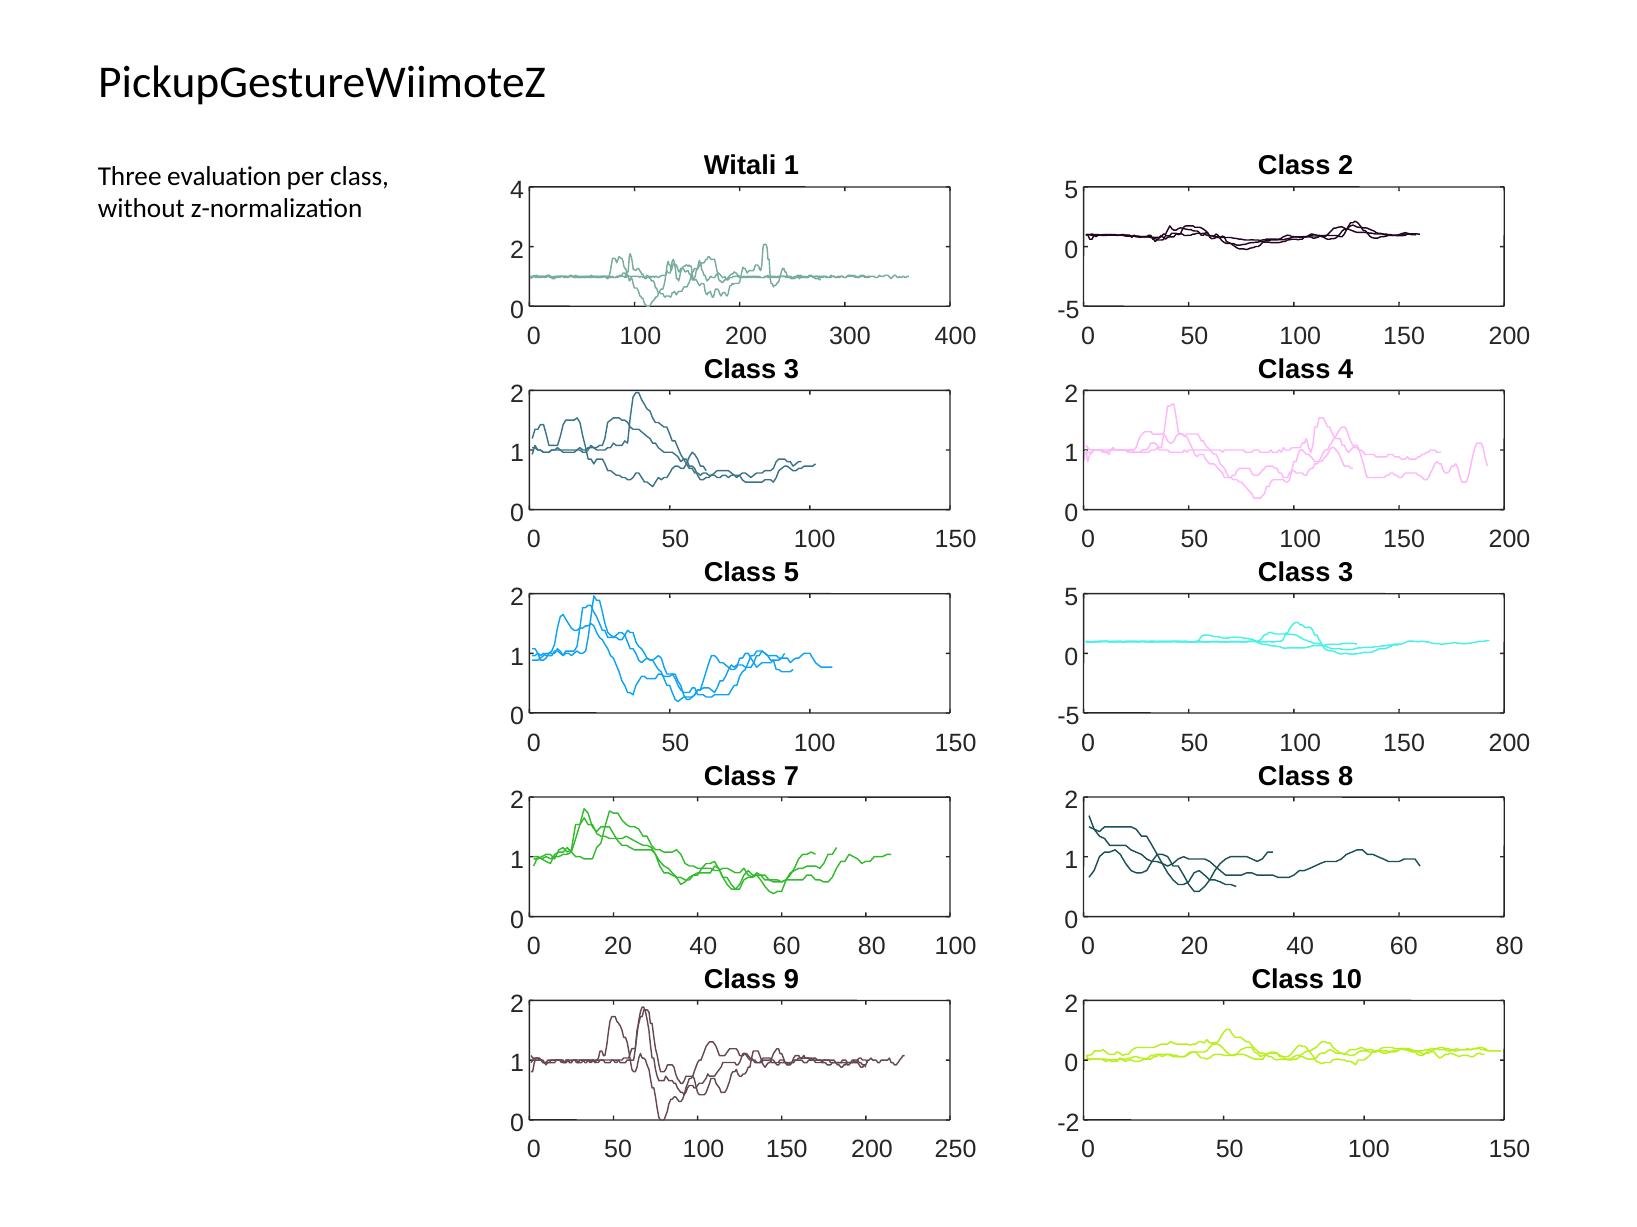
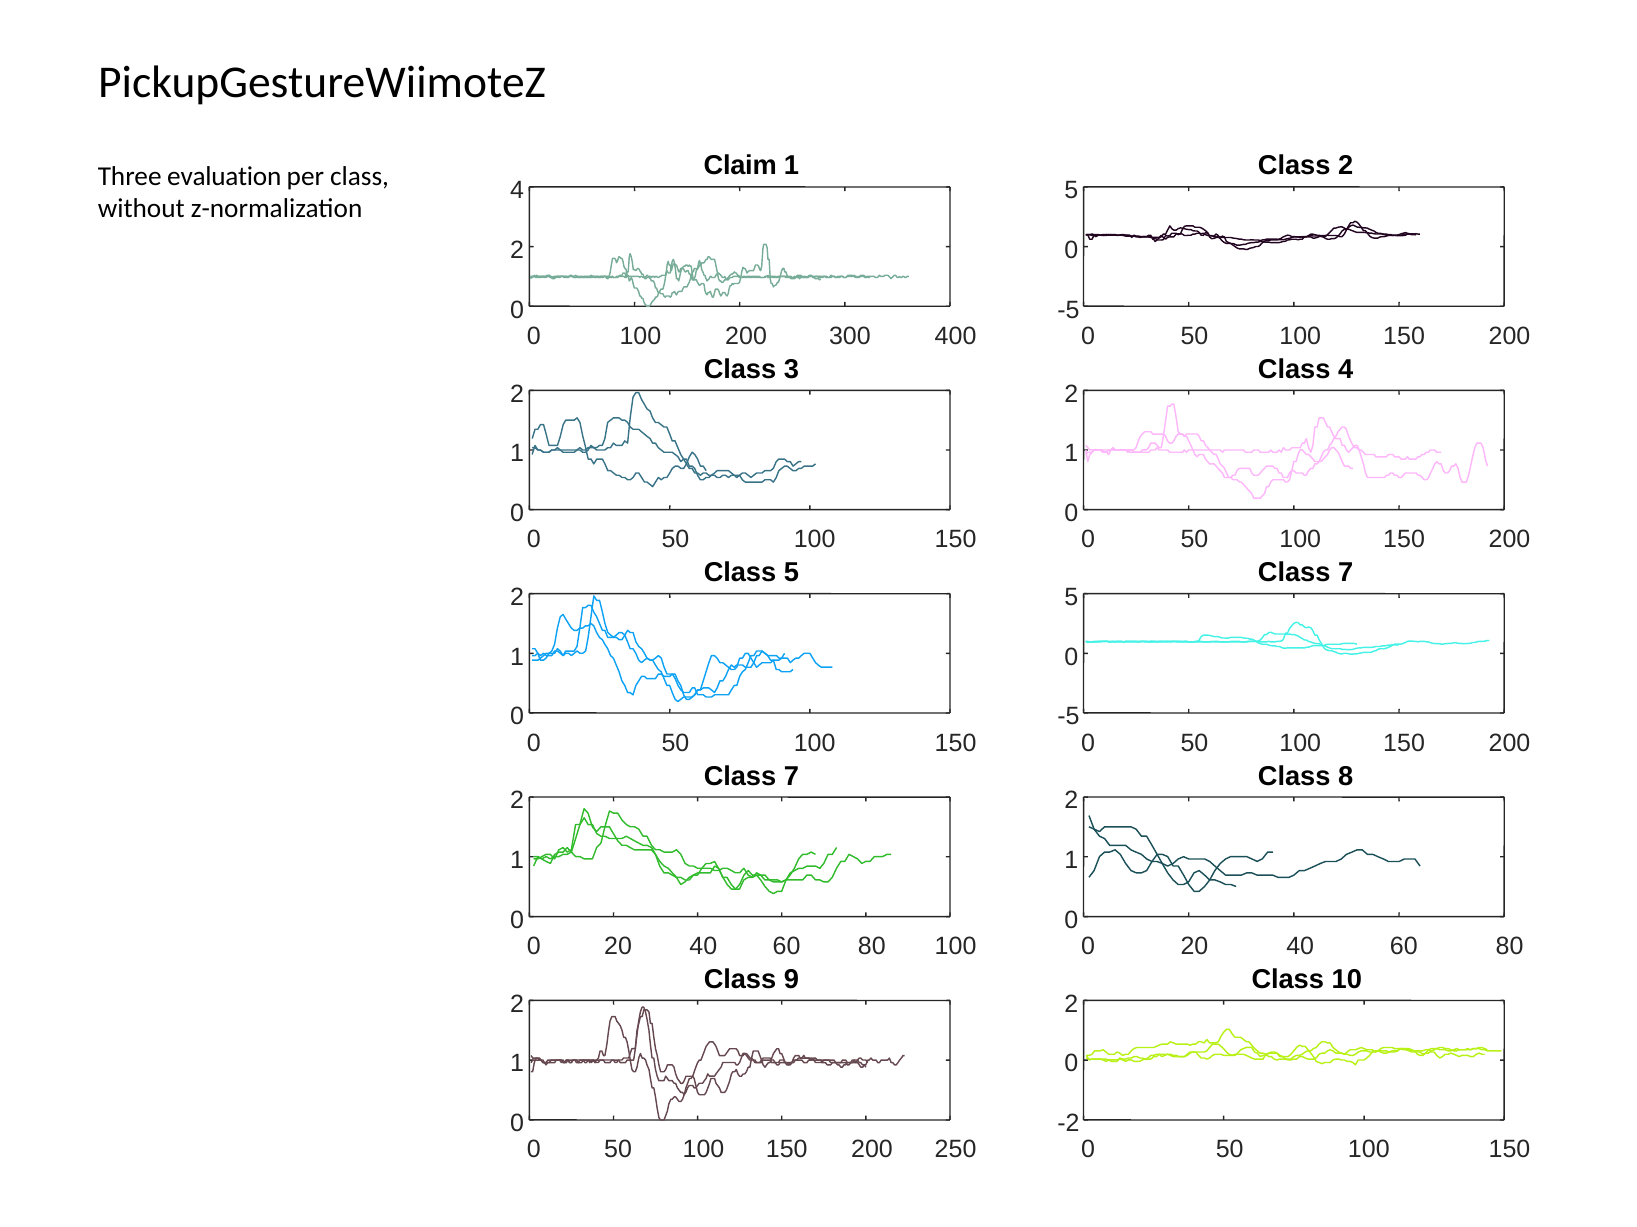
Witali: Witali -> Claim
3 at (1346, 573): 3 -> 7
